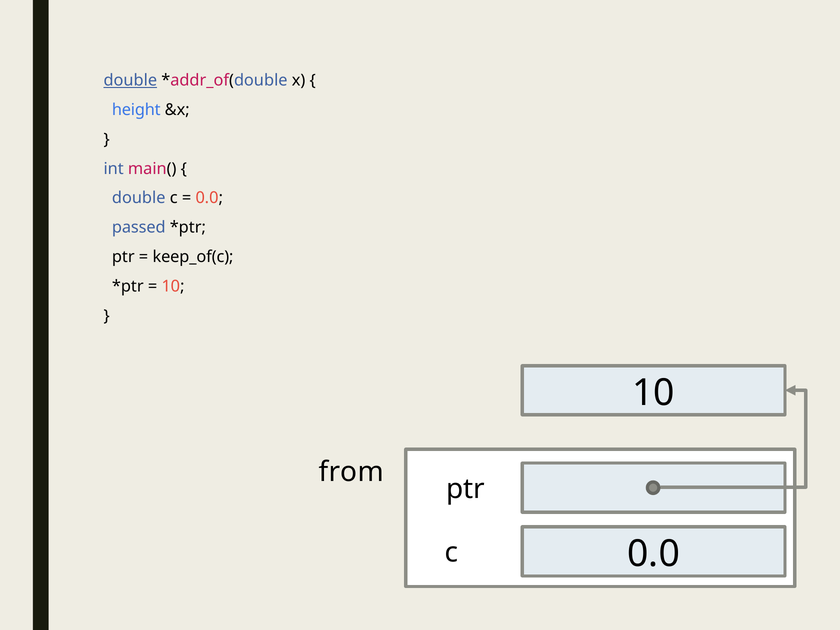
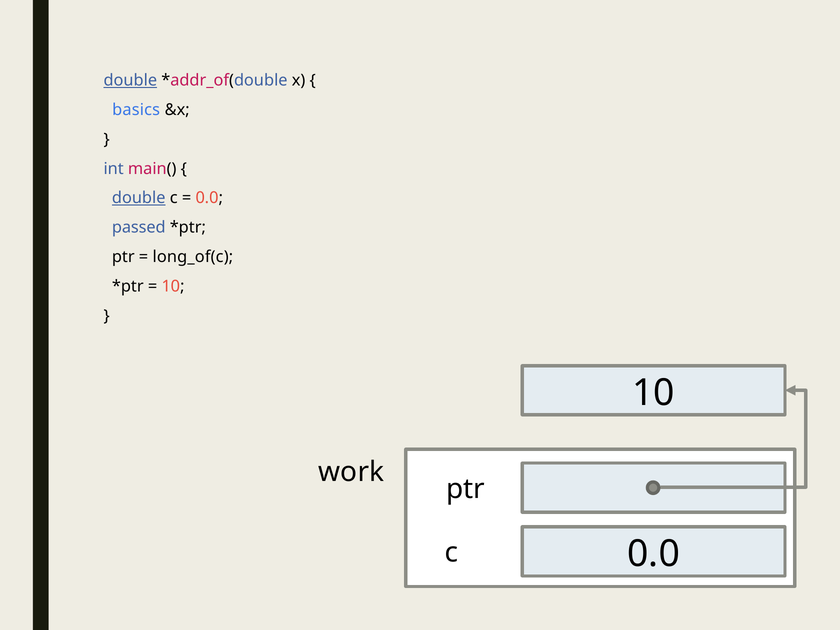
height: height -> basics
double at (139, 198) underline: none -> present
keep_of(c: keep_of(c -> long_of(c
from: from -> work
